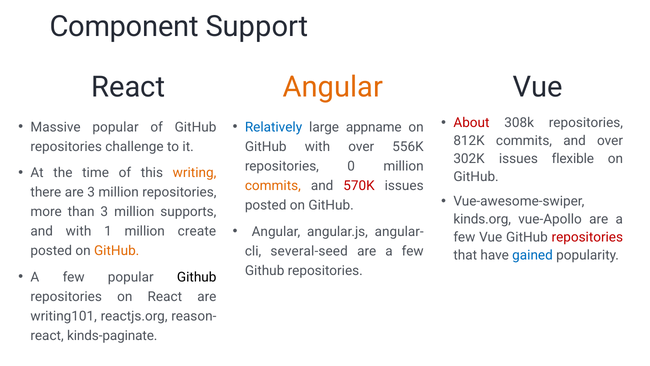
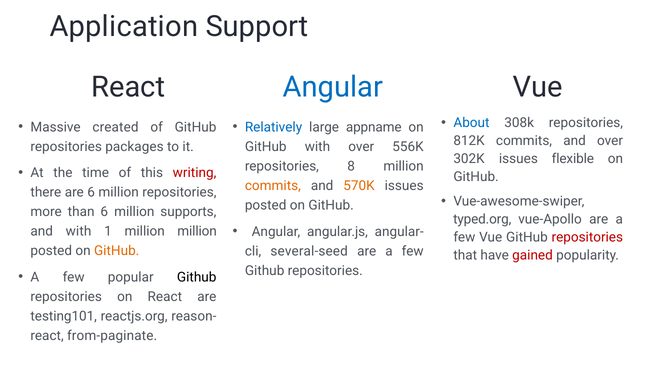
Component: Component -> Application
Angular at (333, 87) colour: orange -> blue
About colour: red -> blue
Massive popular: popular -> created
challenge: challenge -> packages
0: 0 -> 8
writing colour: orange -> red
570K colour: red -> orange
are 3: 3 -> 6
than 3: 3 -> 6
kinds.org: kinds.org -> typed.org
million create: create -> million
gained colour: blue -> red
writing101: writing101 -> testing101
kinds-paginate: kinds-paginate -> from-paginate
